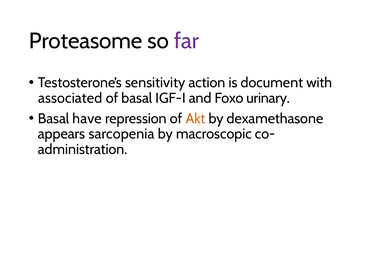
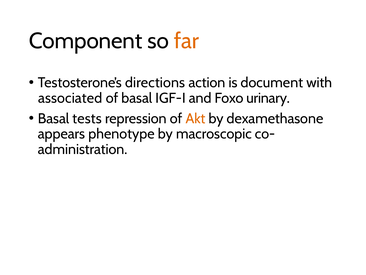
Proteasome: Proteasome -> Component
far colour: purple -> orange
sensitivity: sensitivity -> directions
have: have -> tests
sarcopenia: sarcopenia -> phenotype
